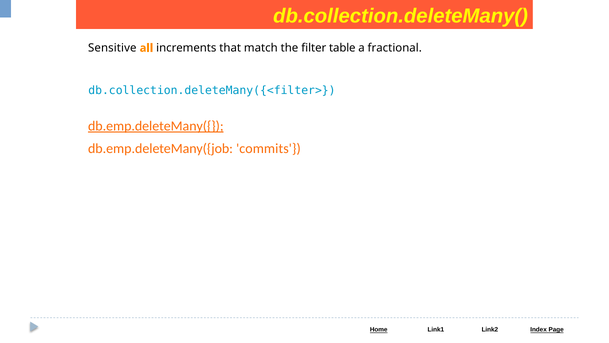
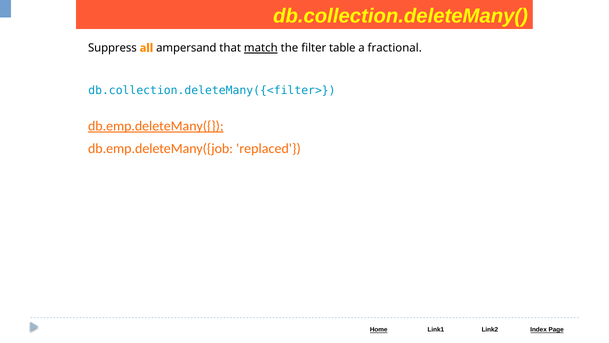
Sensitive: Sensitive -> Suppress
increments: increments -> ampersand
match underline: none -> present
commits: commits -> replaced
